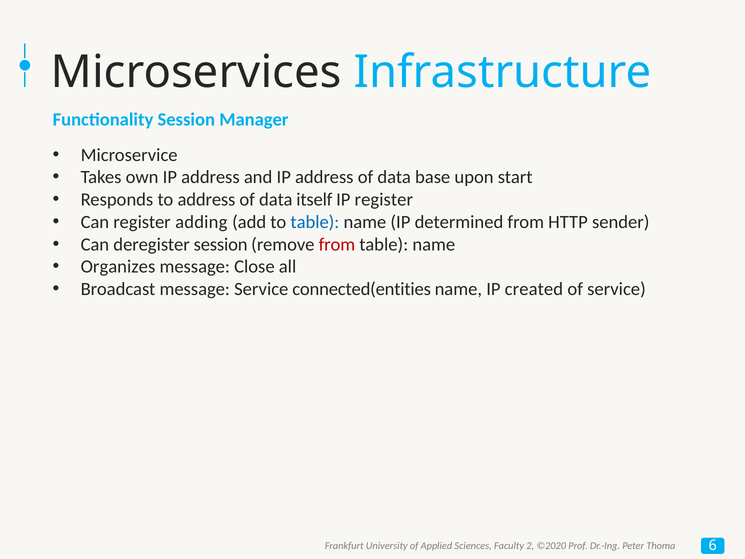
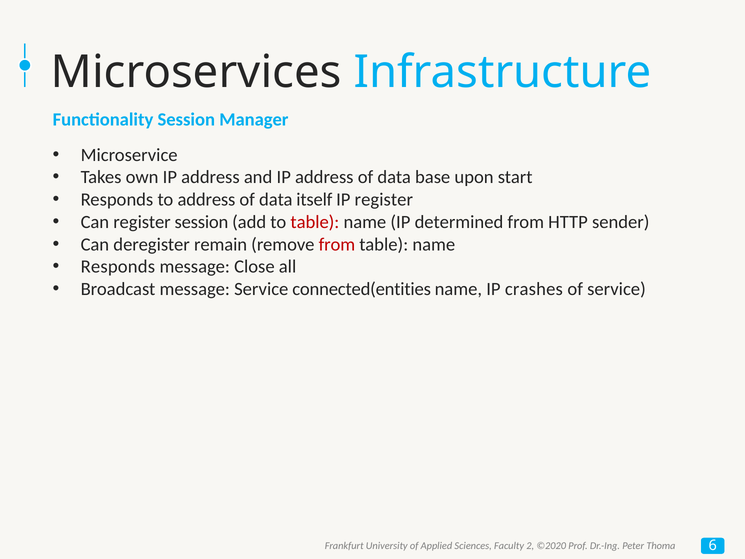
register adding: adding -> session
table at (315, 222) colour: blue -> red
deregister session: session -> remain
Organizes at (118, 267): Organizes -> Responds
created: created -> crashes
